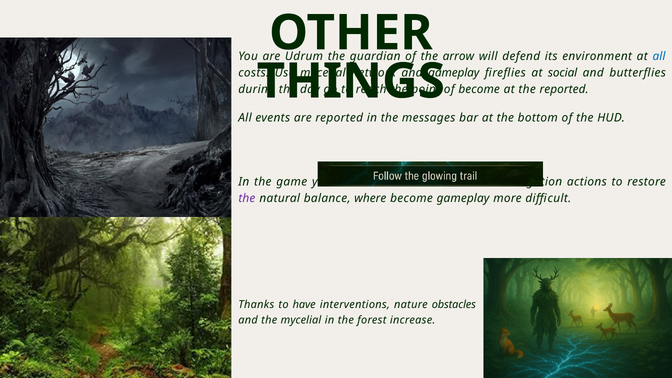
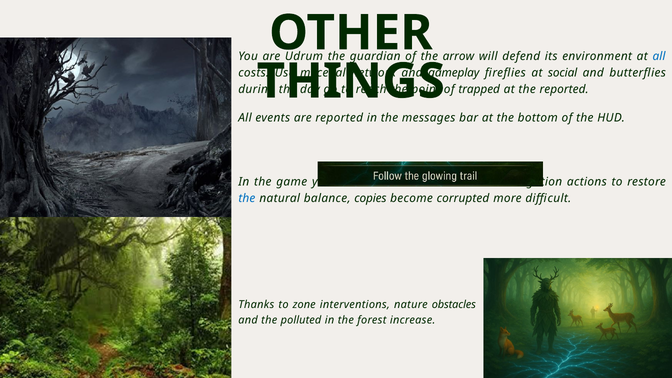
of become: become -> trapped
the at (247, 198) colour: purple -> blue
where: where -> copies
become gameplay: gameplay -> corrupted
have: have -> zone
the mycelial: mycelial -> polluted
